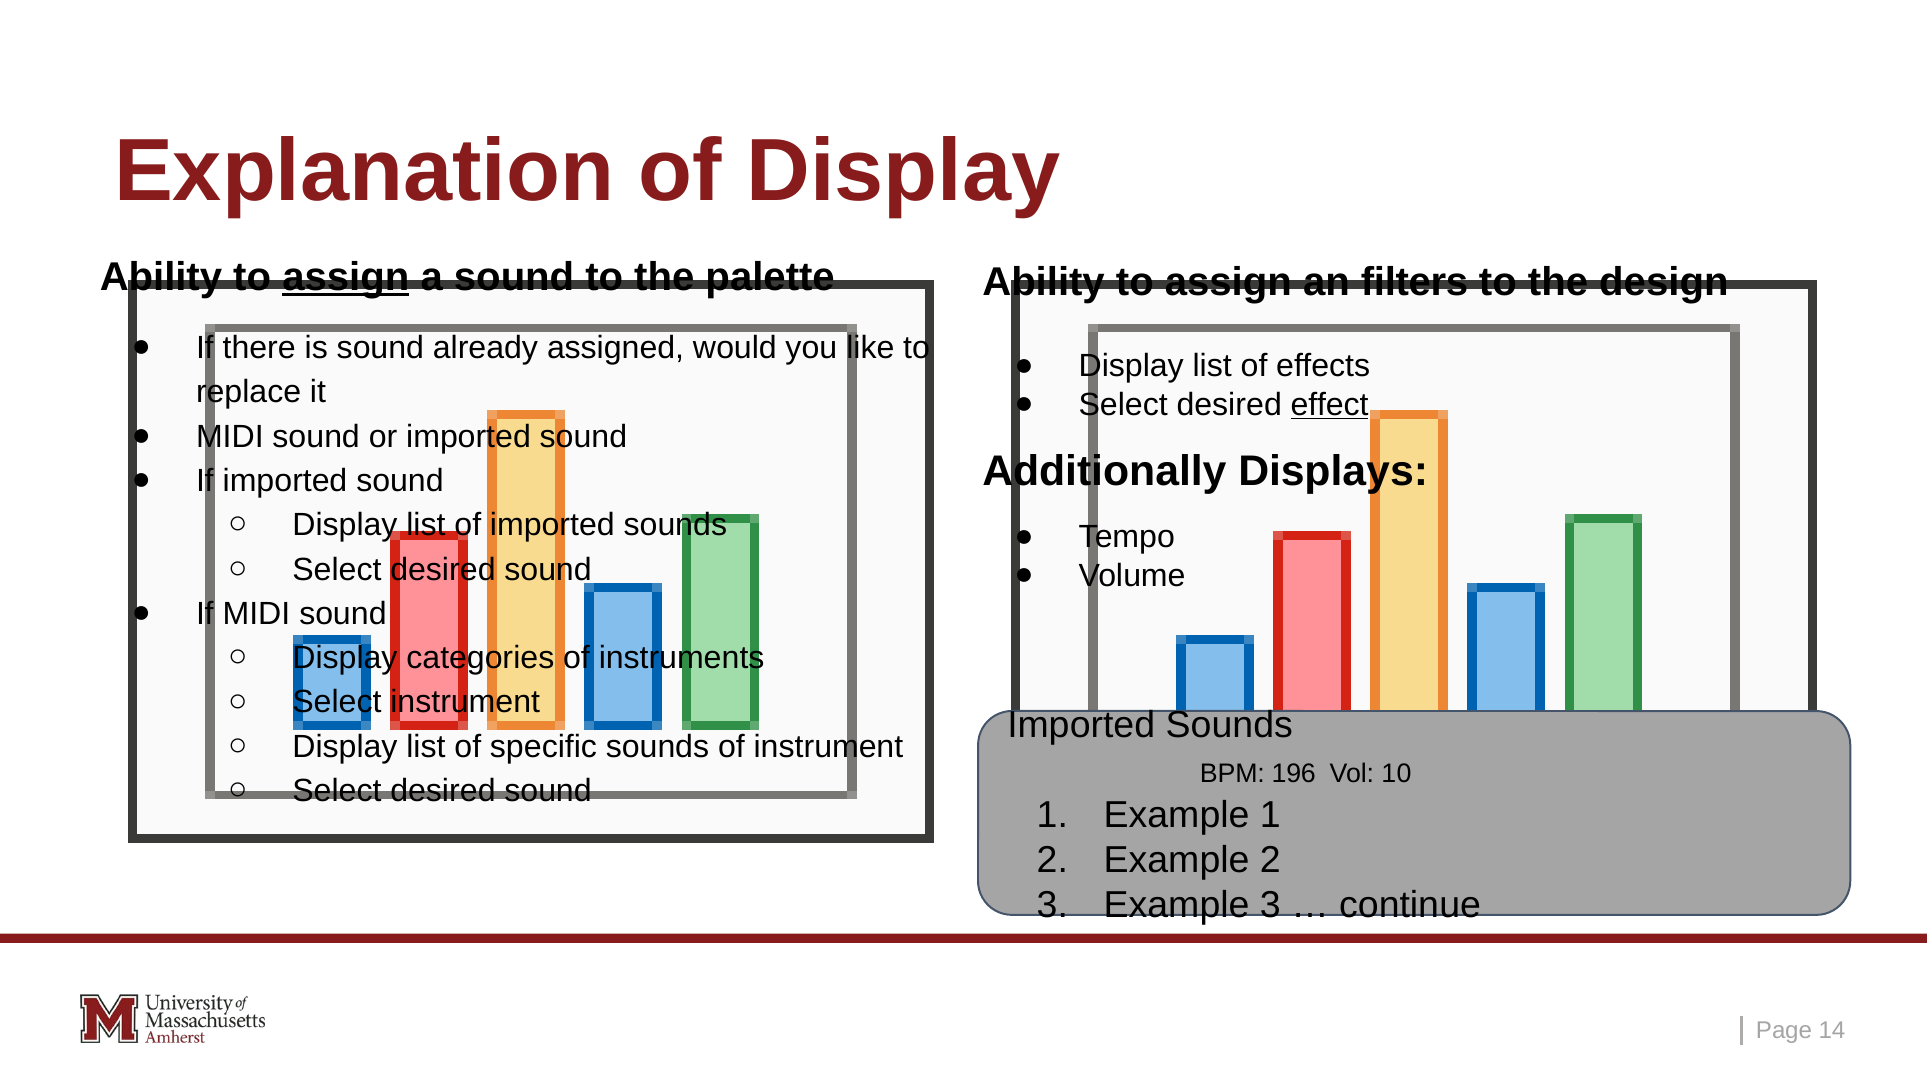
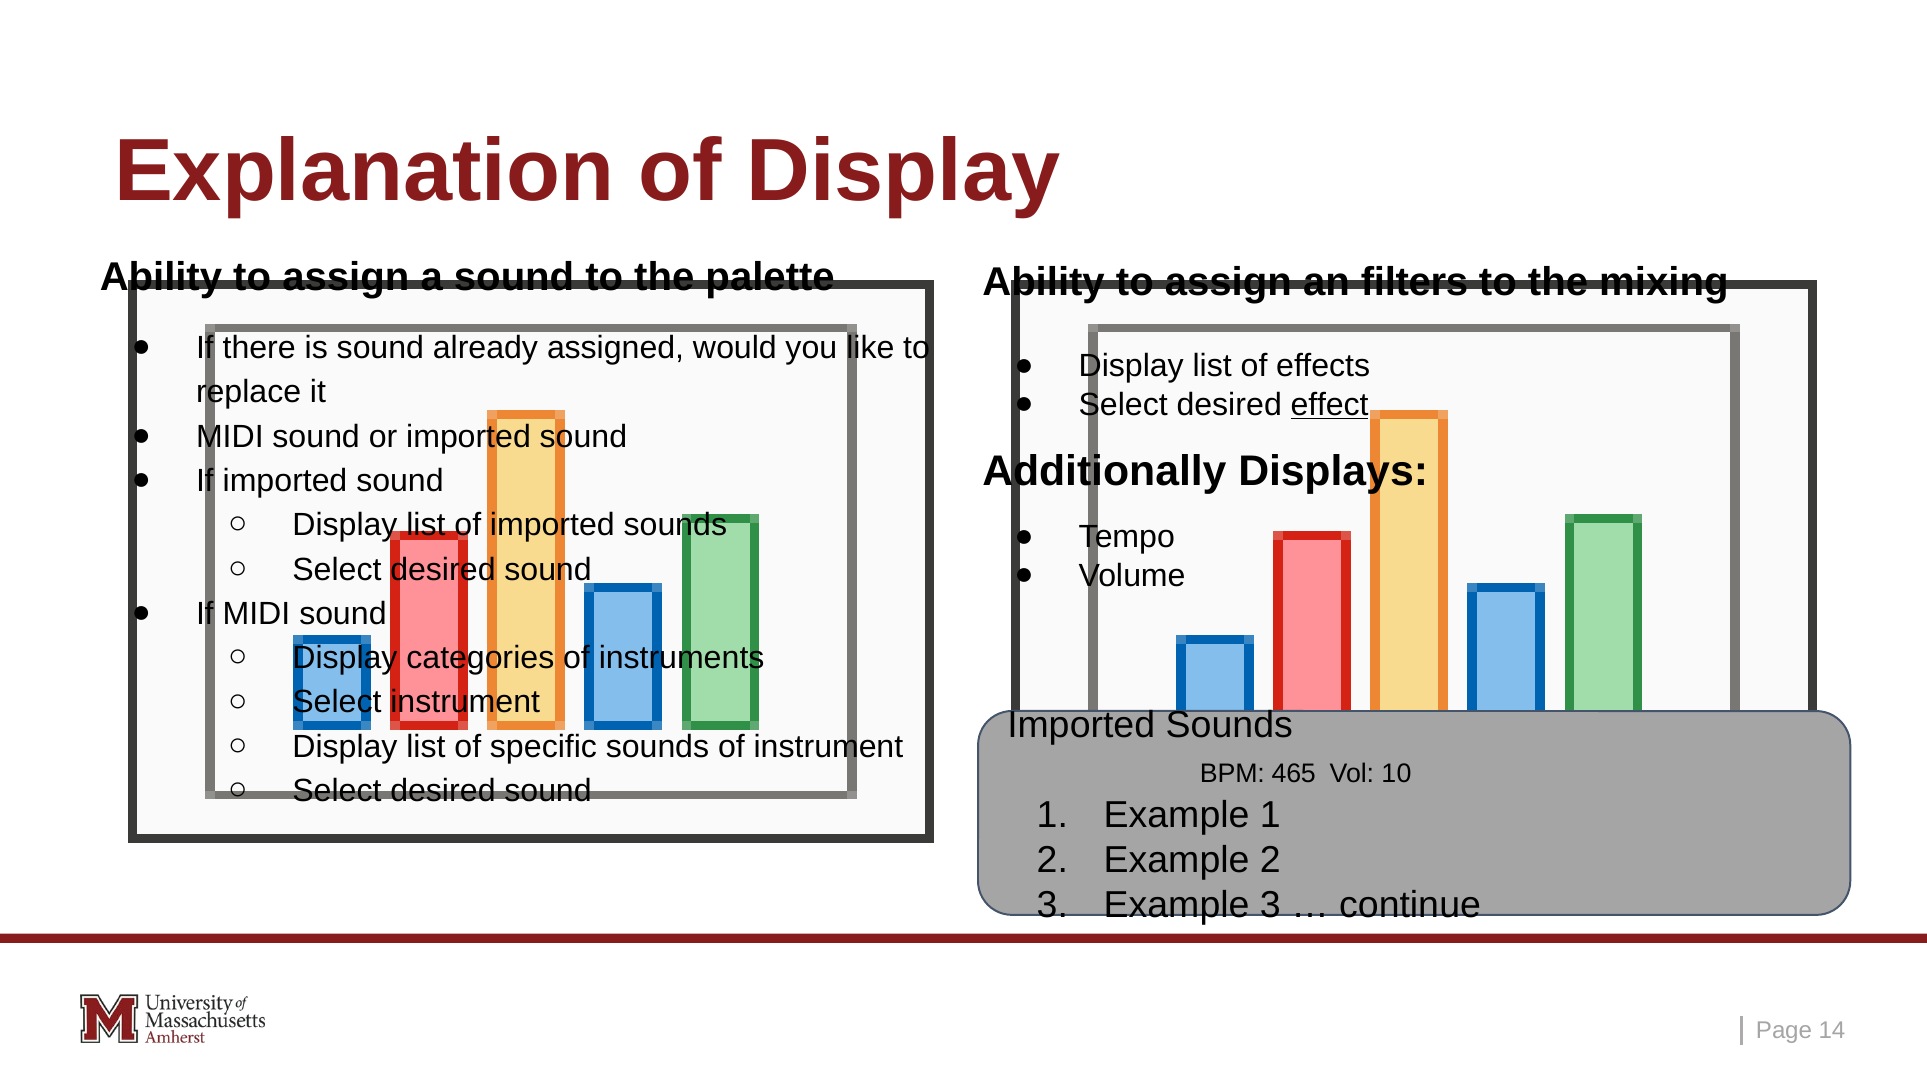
assign at (346, 277) underline: present -> none
design: design -> mixing
196: 196 -> 465
